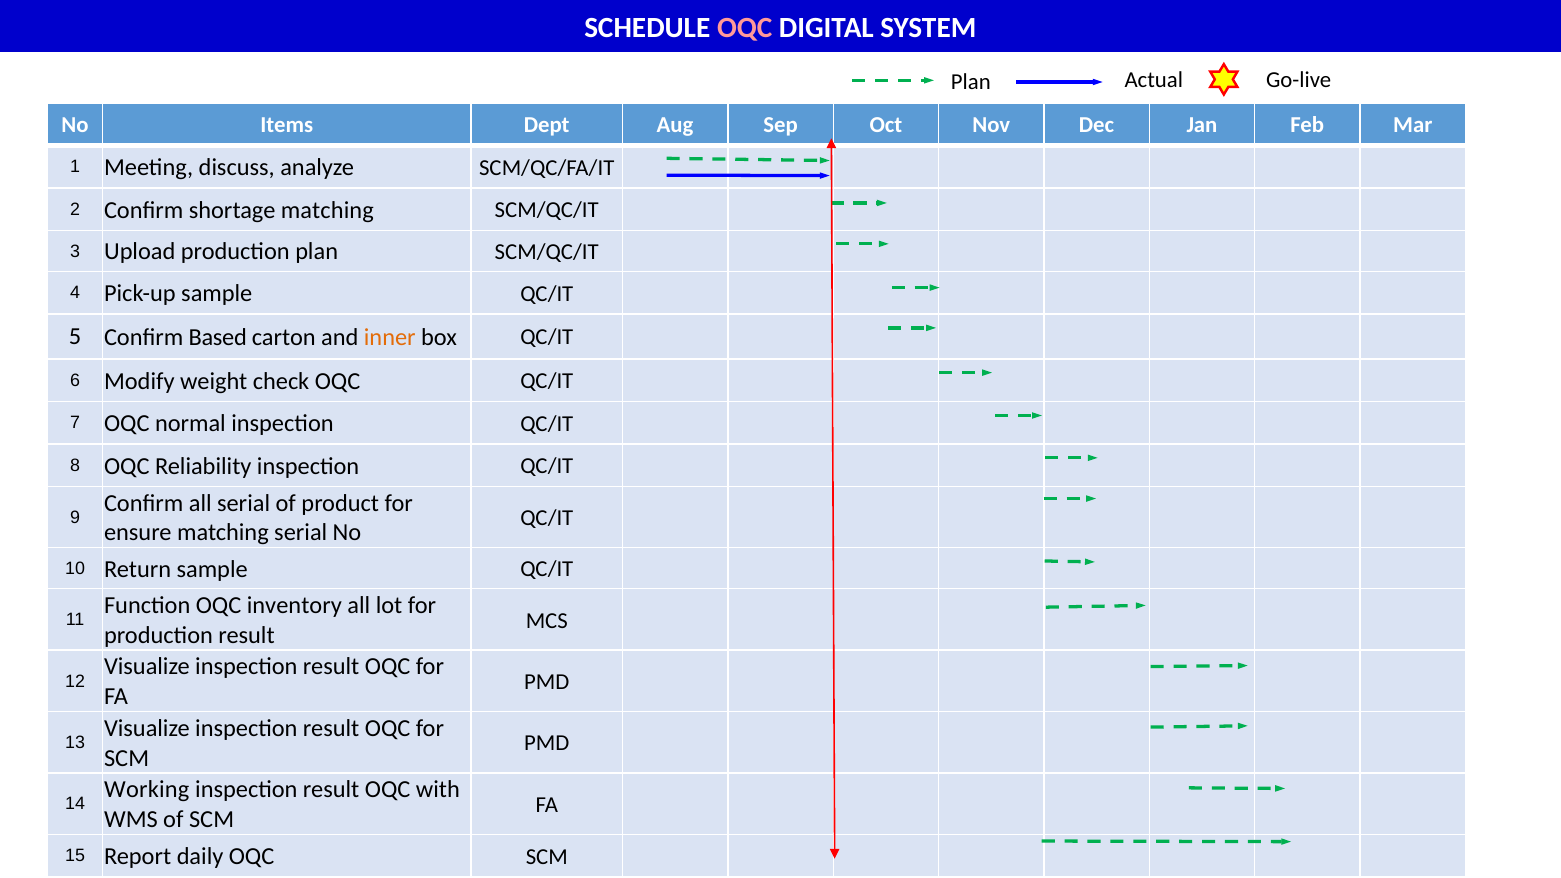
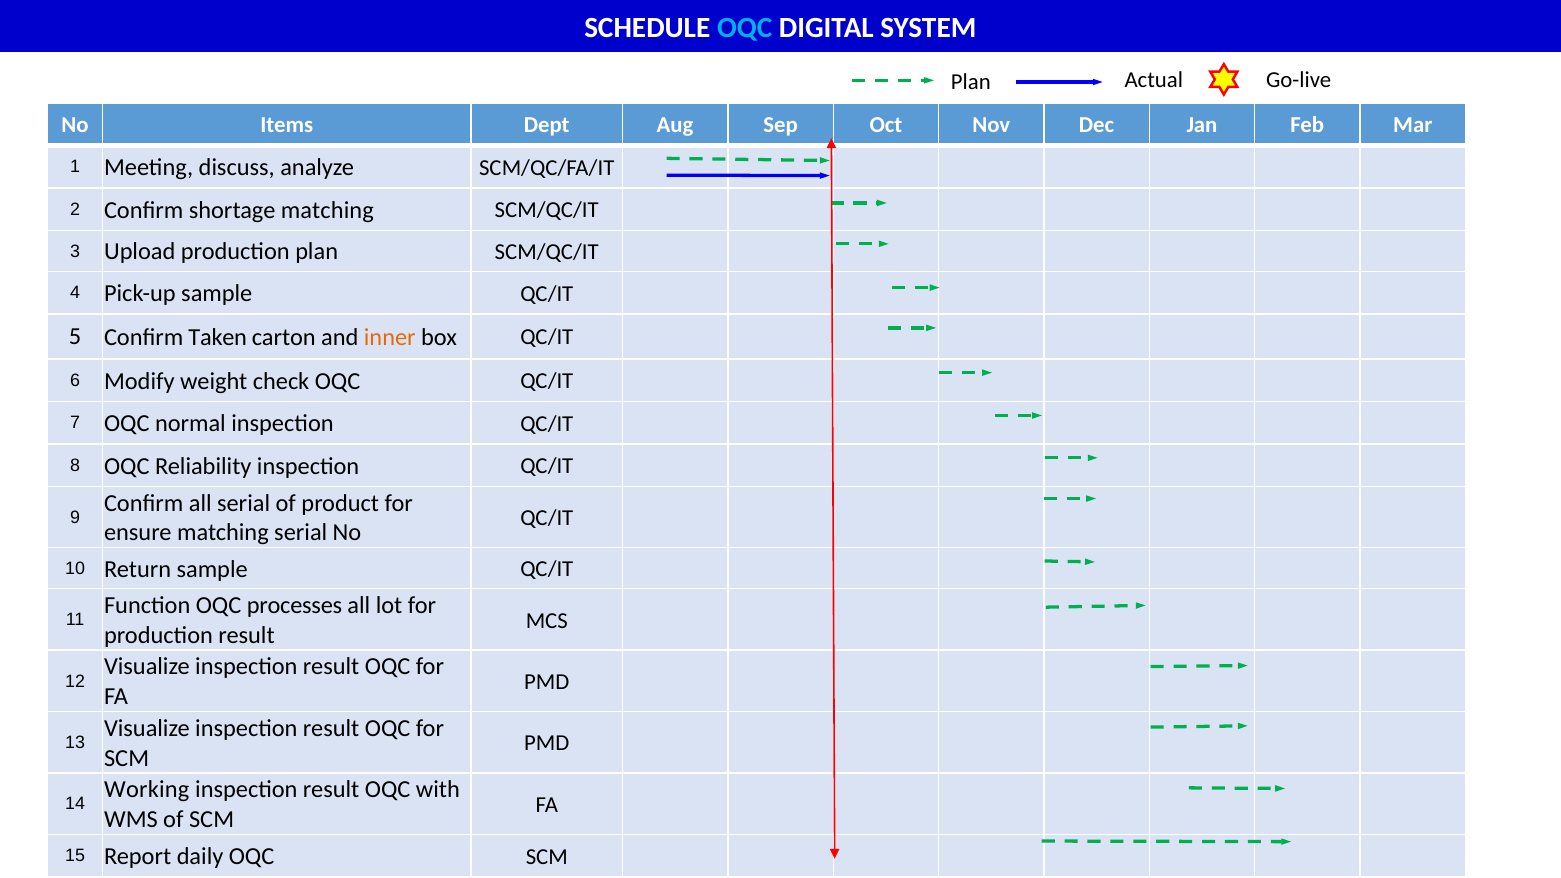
OQC at (745, 28) colour: pink -> light blue
Based: Based -> Taken
inventory: inventory -> processes
